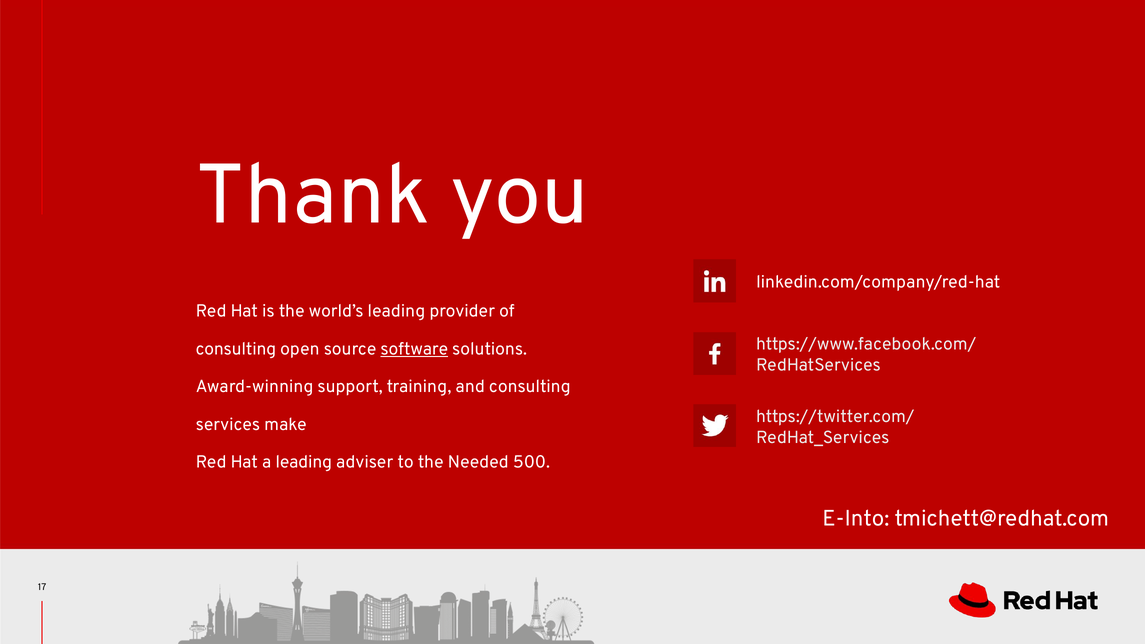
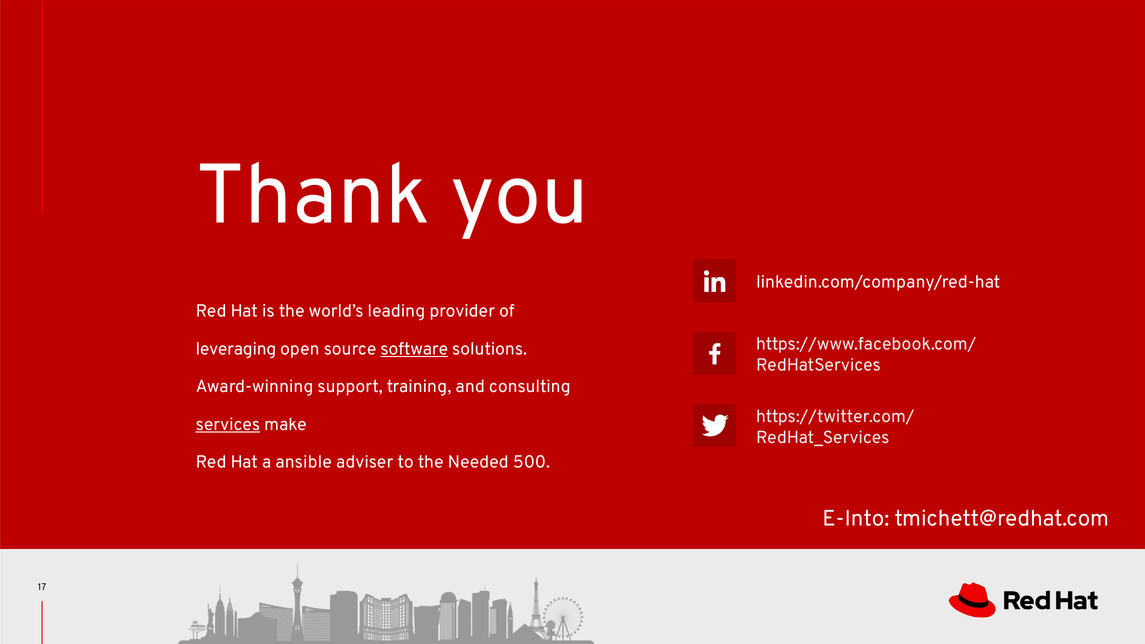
consulting at (236, 349): consulting -> leveraging
services underline: none -> present
a leading: leading -> ansible
